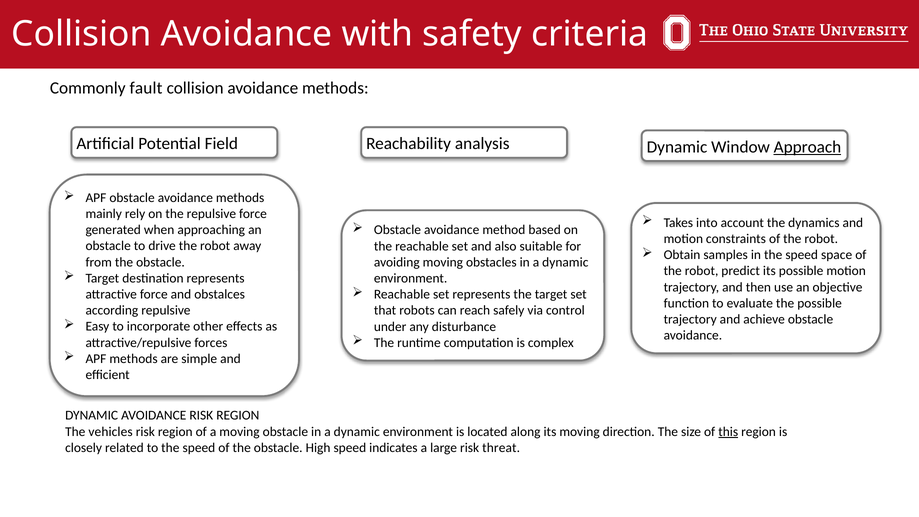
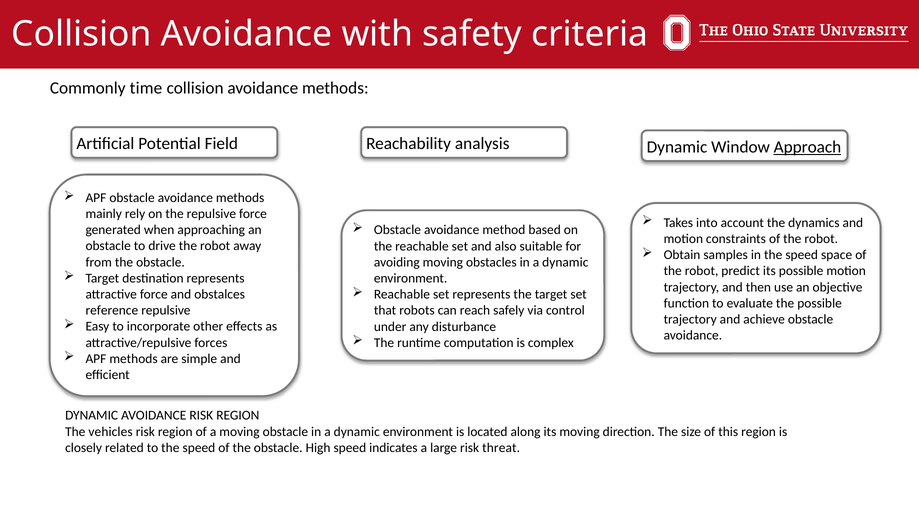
fault: fault -> time
according: according -> reference
this underline: present -> none
